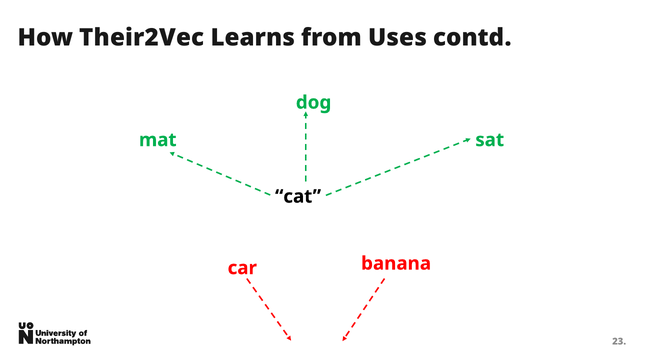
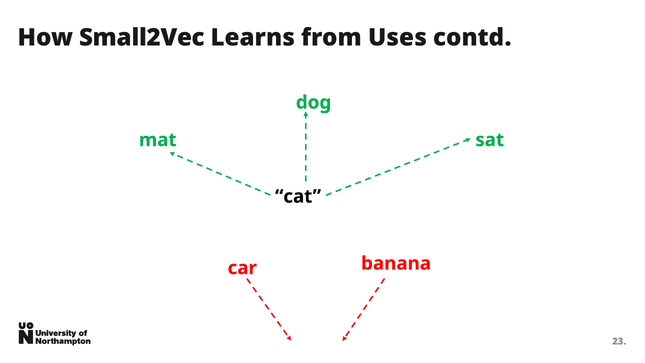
Their2Vec: Their2Vec -> Small2Vec
